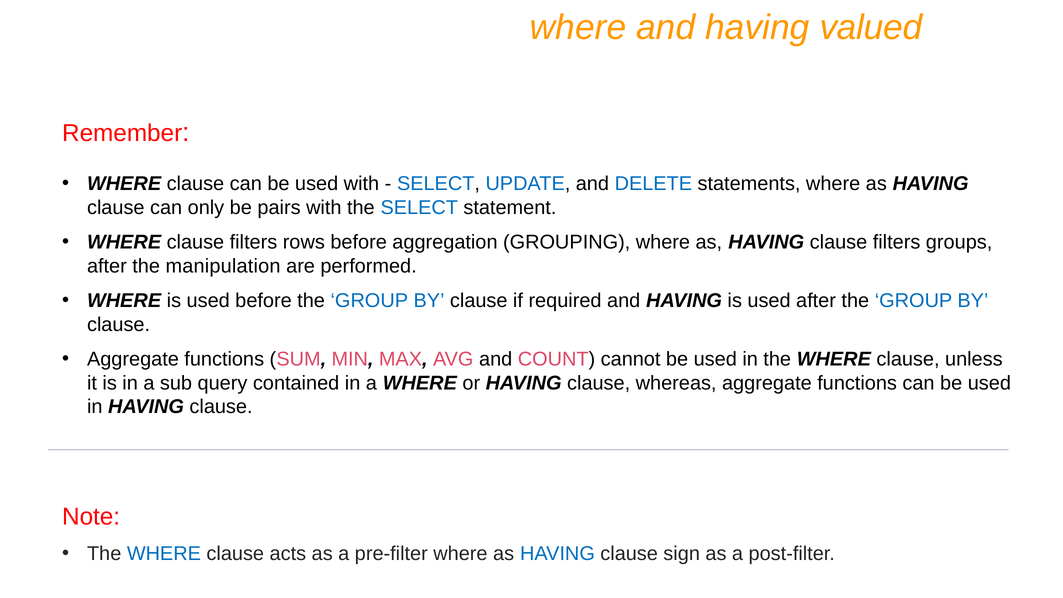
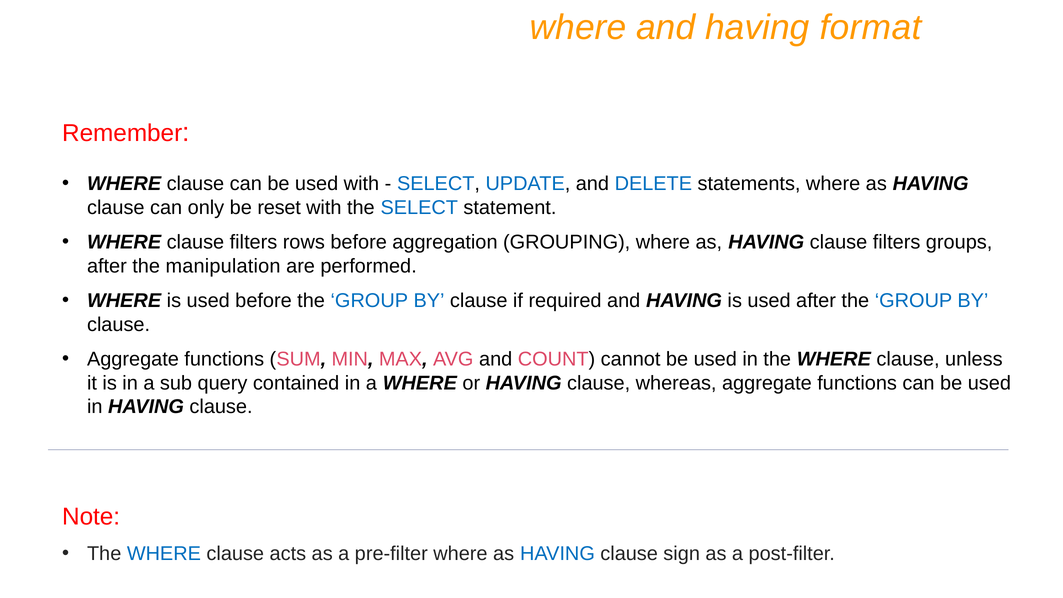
valued: valued -> format
pairs: pairs -> reset
